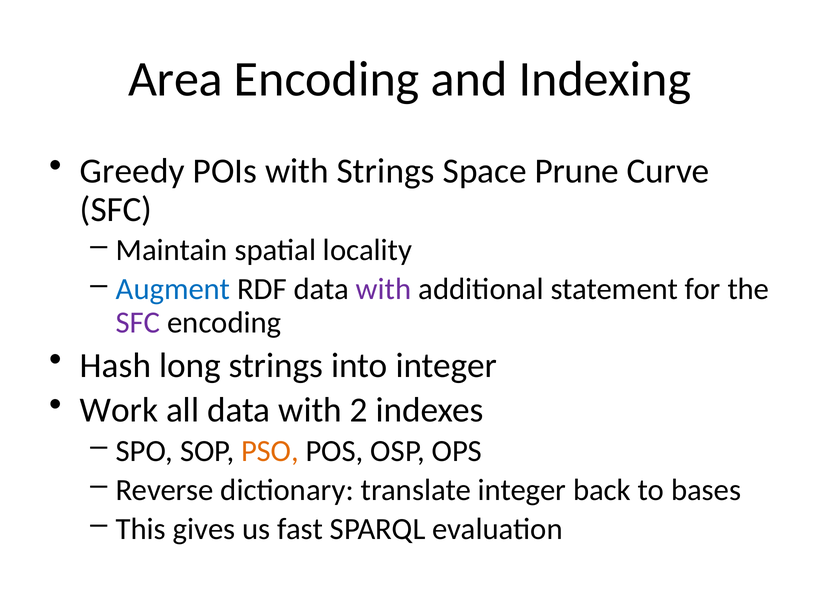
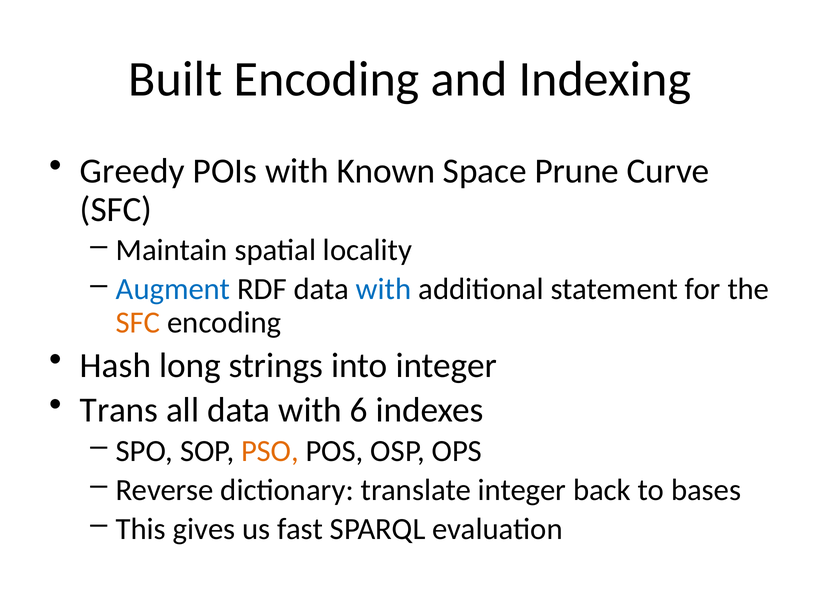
Area: Area -> Built
with Strings: Strings -> Known
with at (384, 289) colour: purple -> blue
SFC at (138, 323) colour: purple -> orange
Work: Work -> Trans
2: 2 -> 6
